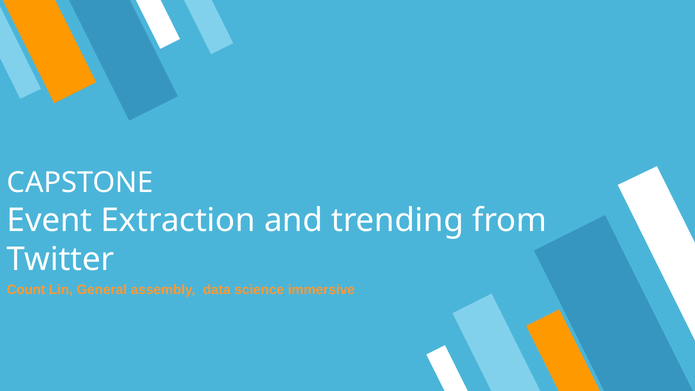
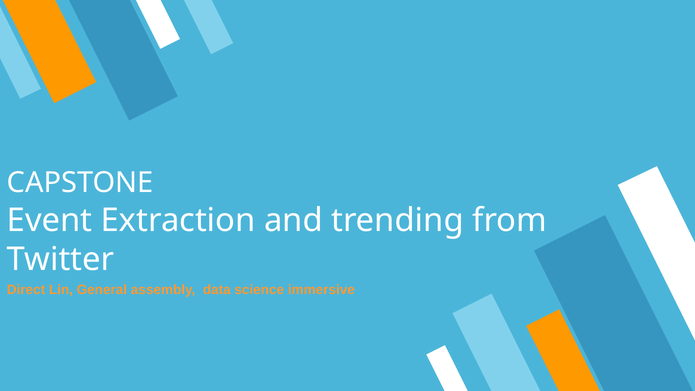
Count: Count -> Direct
